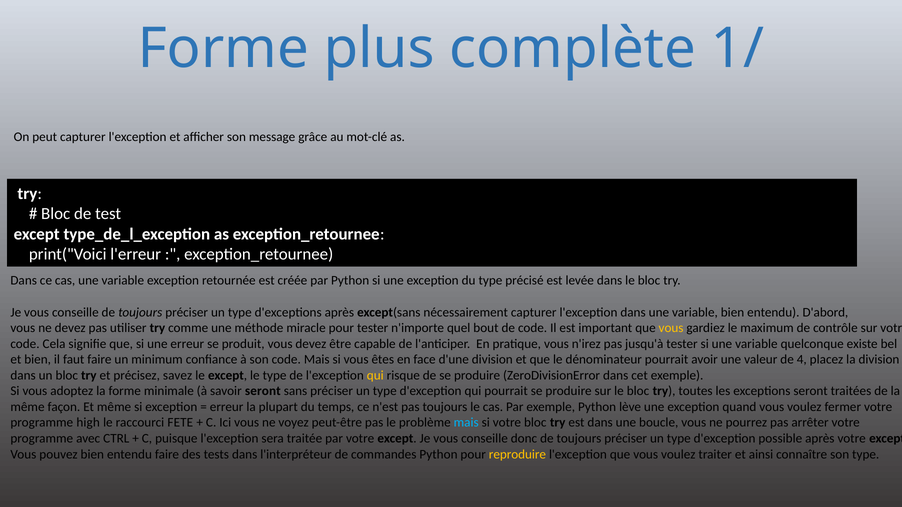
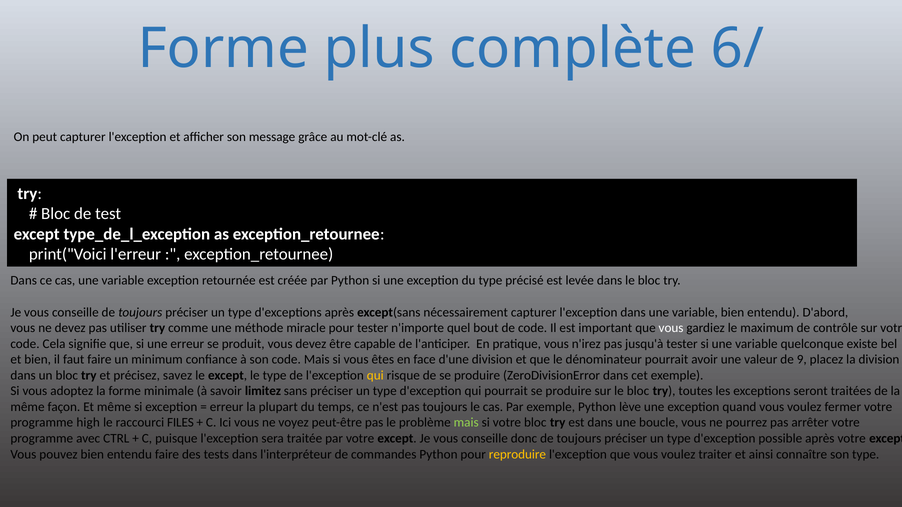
1/: 1/ -> 6/
vous at (671, 328) colour: yellow -> white
4: 4 -> 9
savoir seront: seront -> limitez
FETE: FETE -> FILES
mais at (466, 423) colour: light blue -> light green
